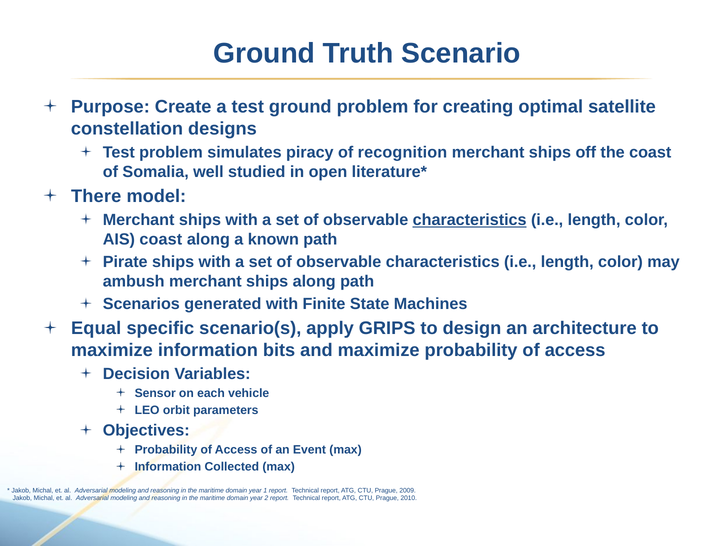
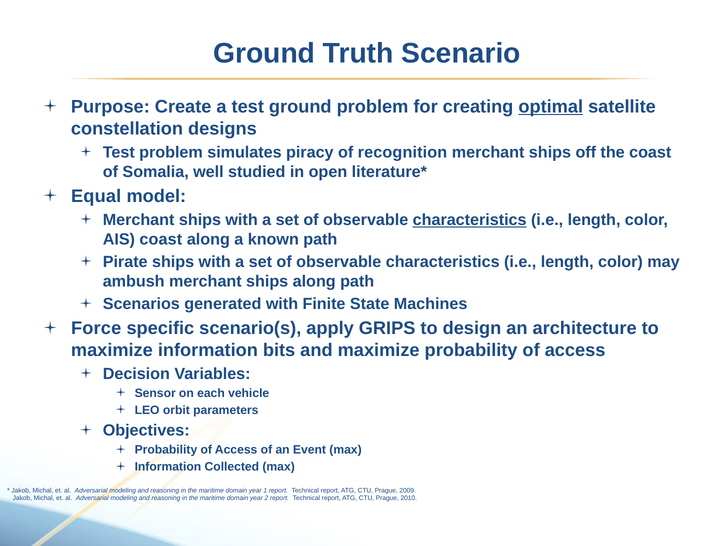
optimal underline: none -> present
There: There -> Equal
Equal: Equal -> Force
